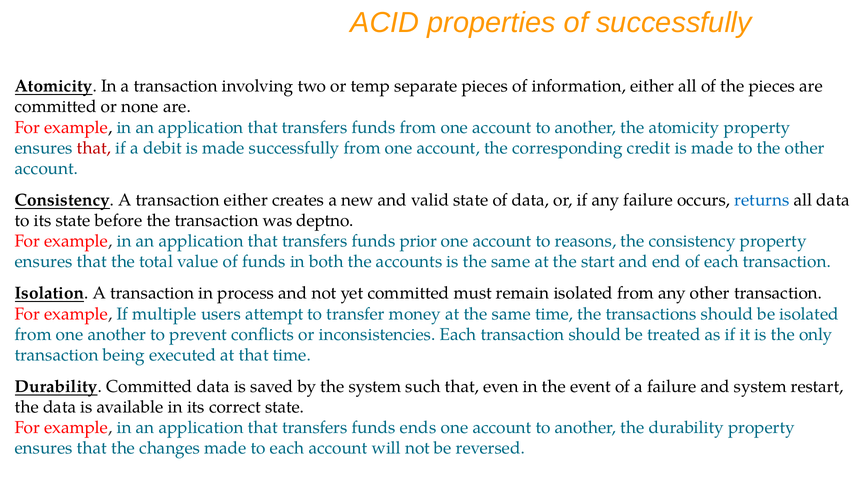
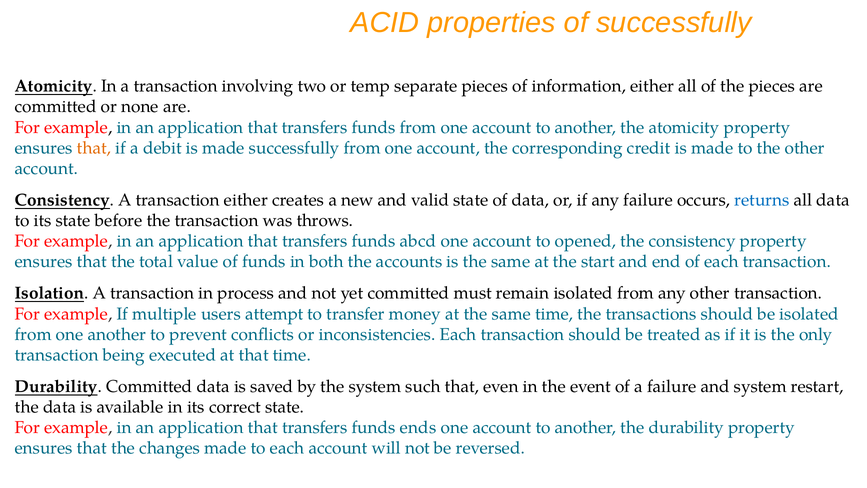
that at (94, 148) colour: red -> orange
deptno: deptno -> throws
prior: prior -> abcd
reasons: reasons -> opened
